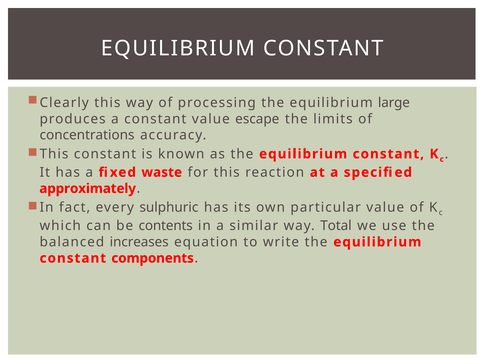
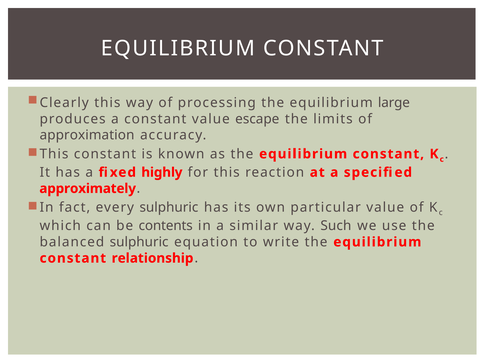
concentrations: concentrations -> approximation
waste: waste -> highly
Total: Total -> Such
balanced increases: increases -> sulphuric
components: components -> relationship
